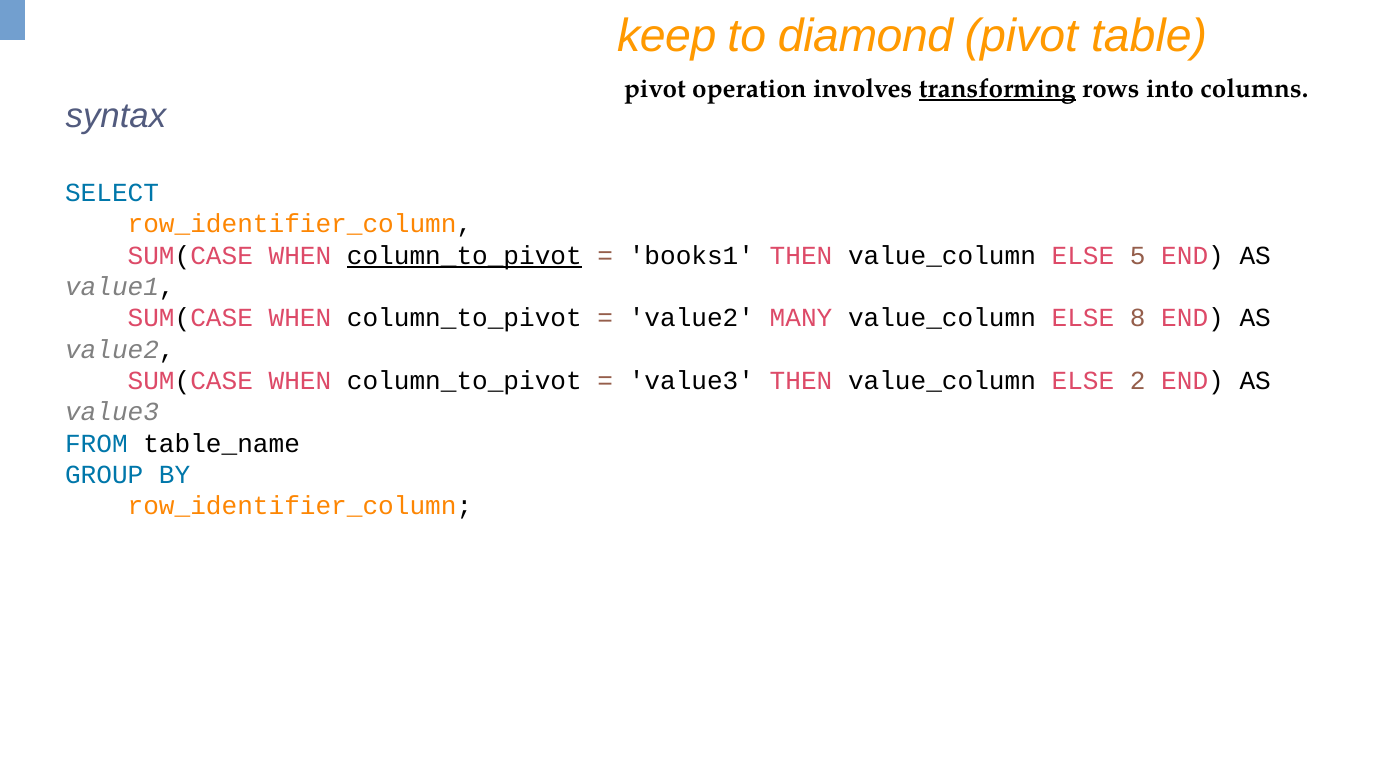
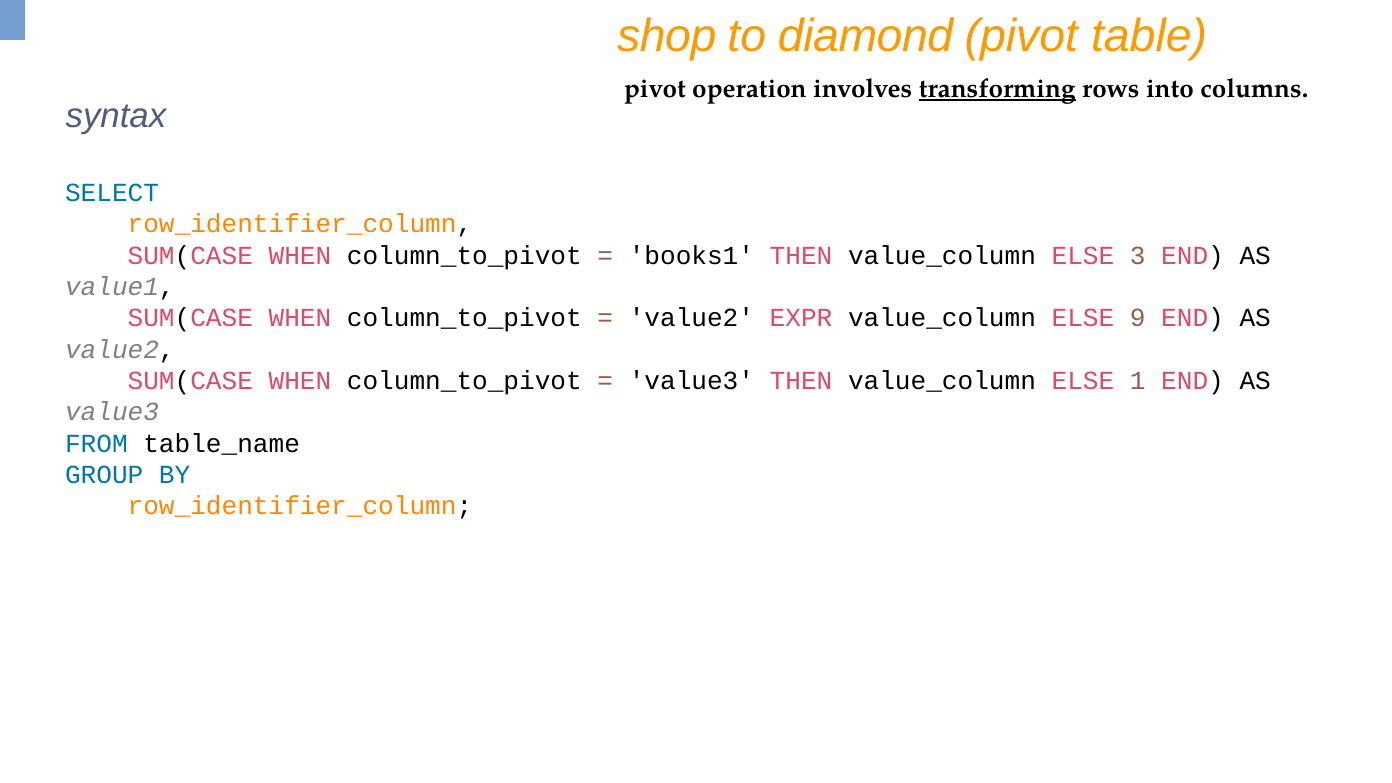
keep: keep -> shop
column_to_pivot at (464, 256) underline: present -> none
5: 5 -> 3
MANY: MANY -> EXPR
8: 8 -> 9
2: 2 -> 1
